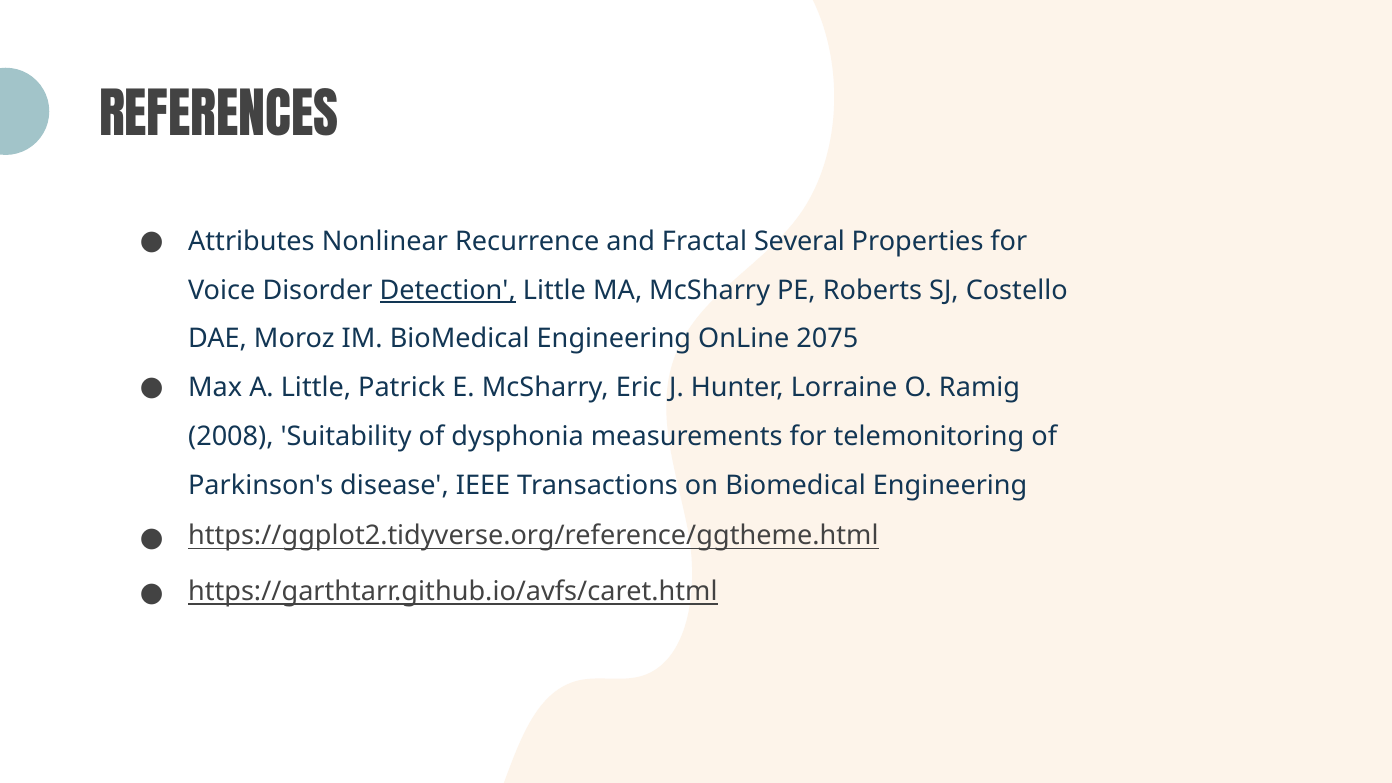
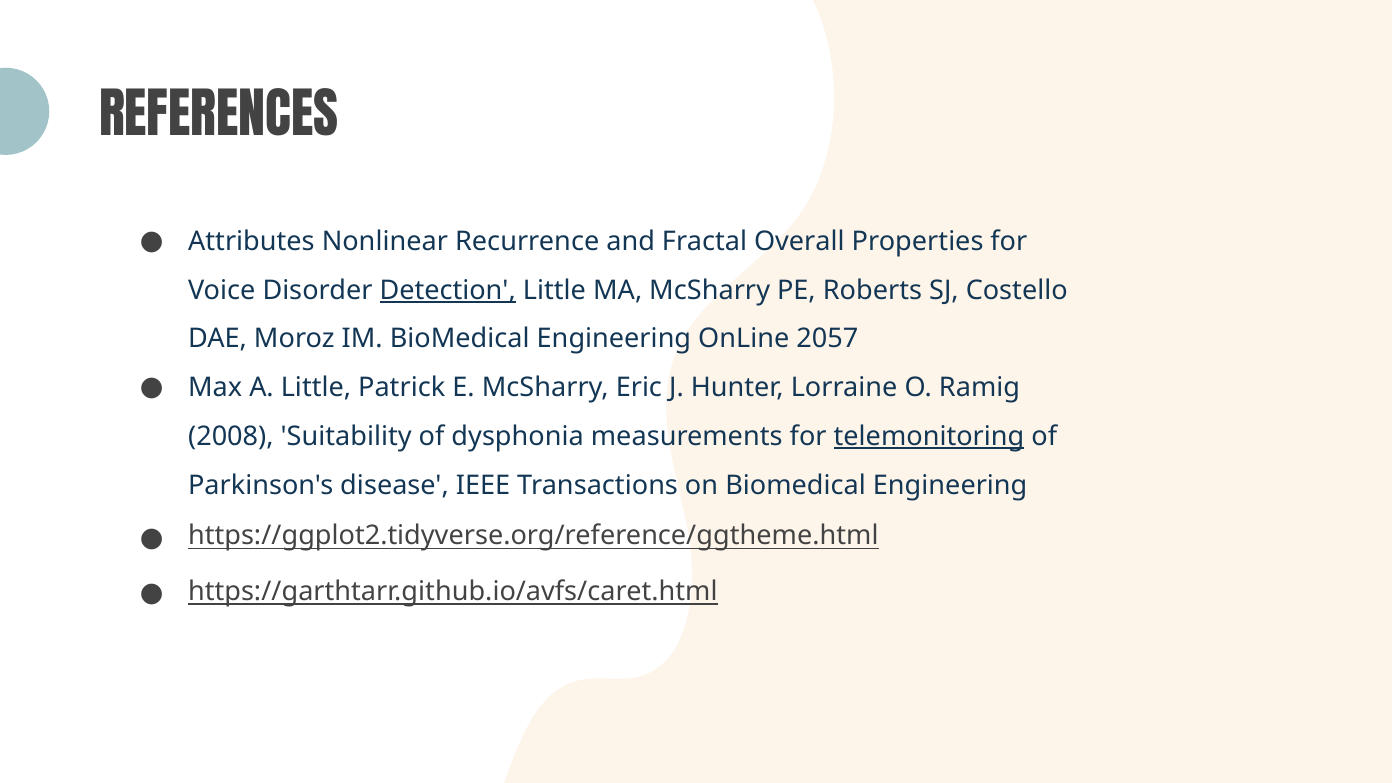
Several: Several -> Overall
2075: 2075 -> 2057
telemonitoring underline: none -> present
